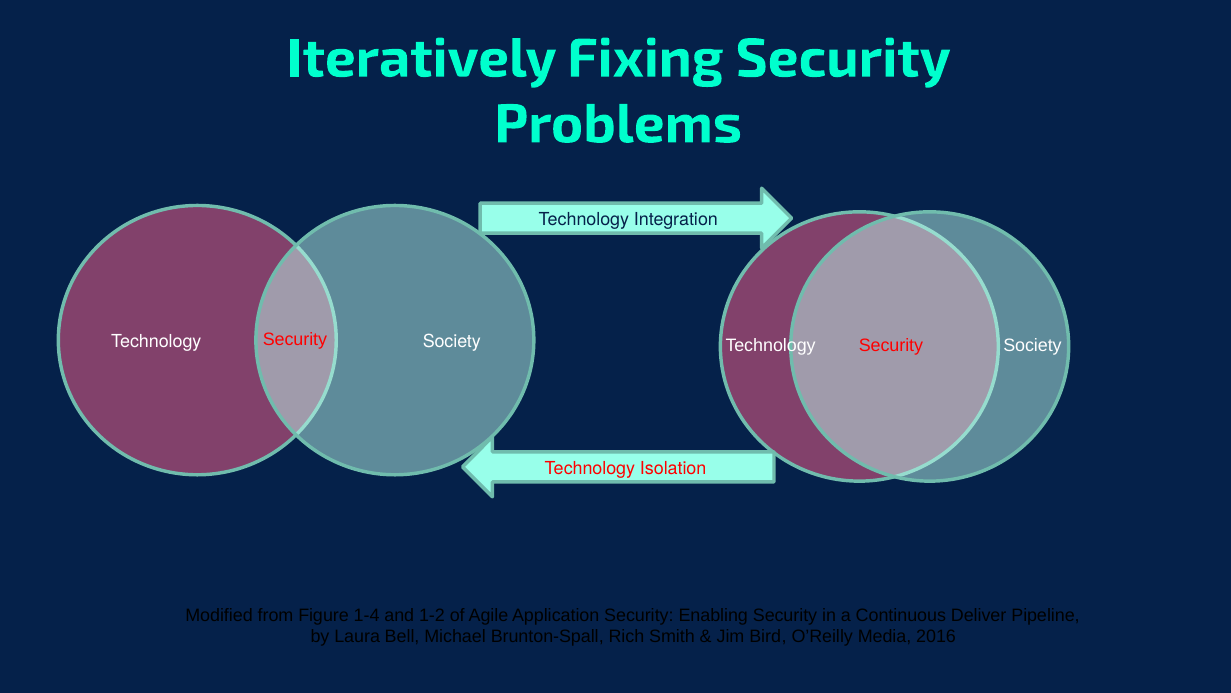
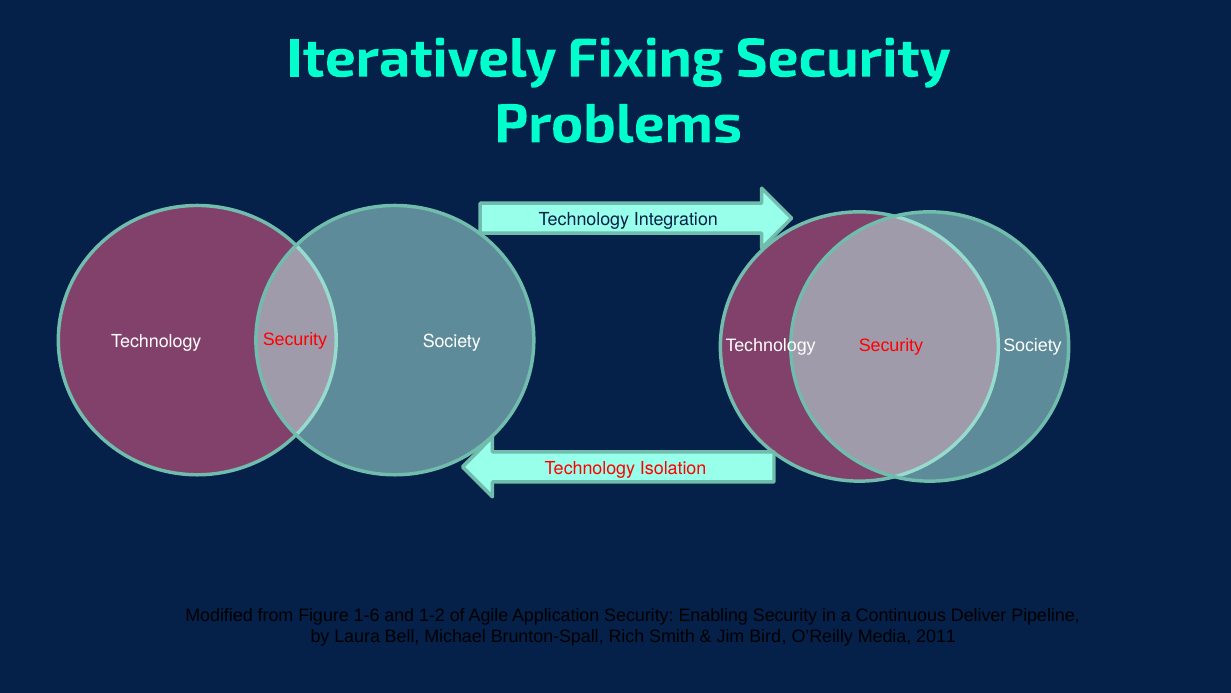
1-4: 1-4 -> 1-6
2016: 2016 -> 2011
